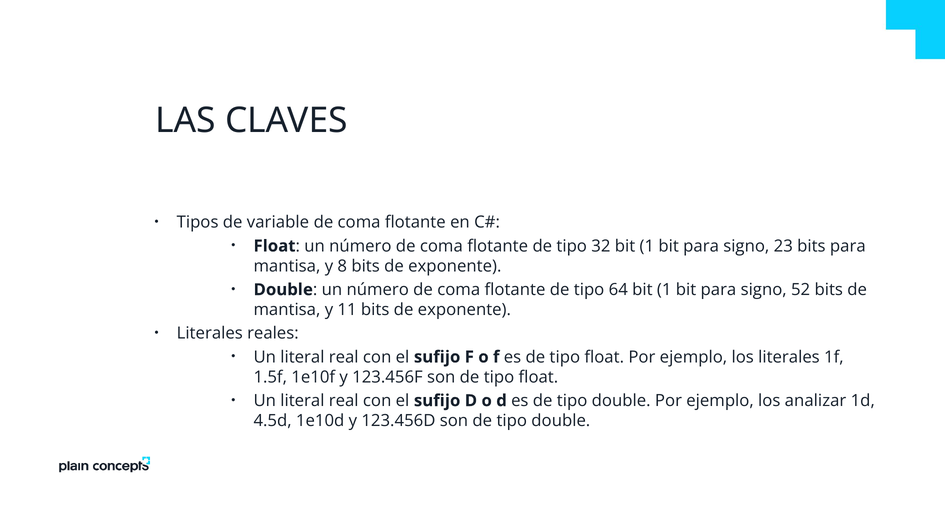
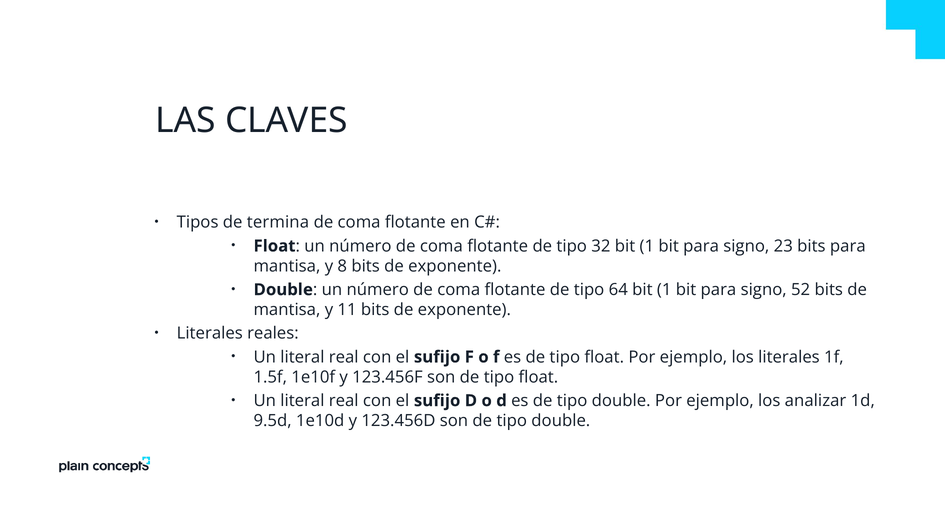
variable: variable -> termina
4.5d: 4.5d -> 9.5d
